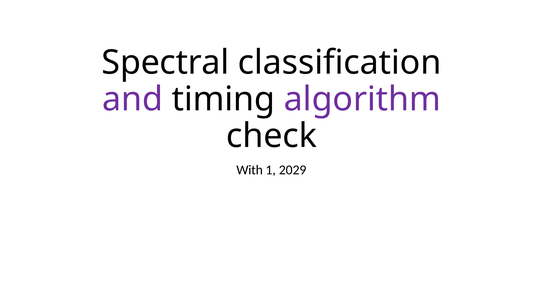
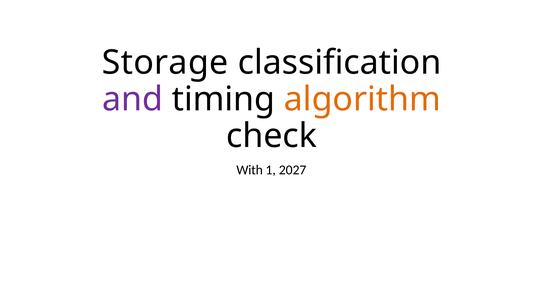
Spectral: Spectral -> Storage
algorithm colour: purple -> orange
2029: 2029 -> 2027
